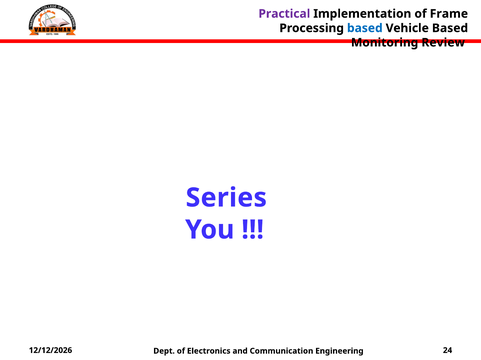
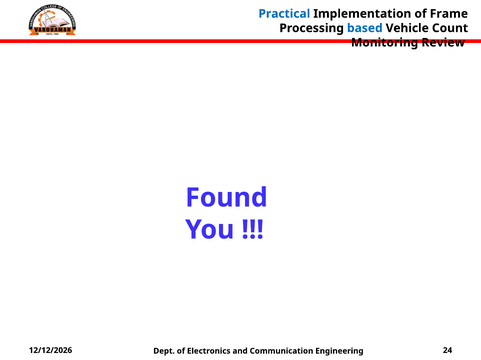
Practical colour: purple -> blue
Vehicle Based: Based -> Count
Series: Series -> Found
